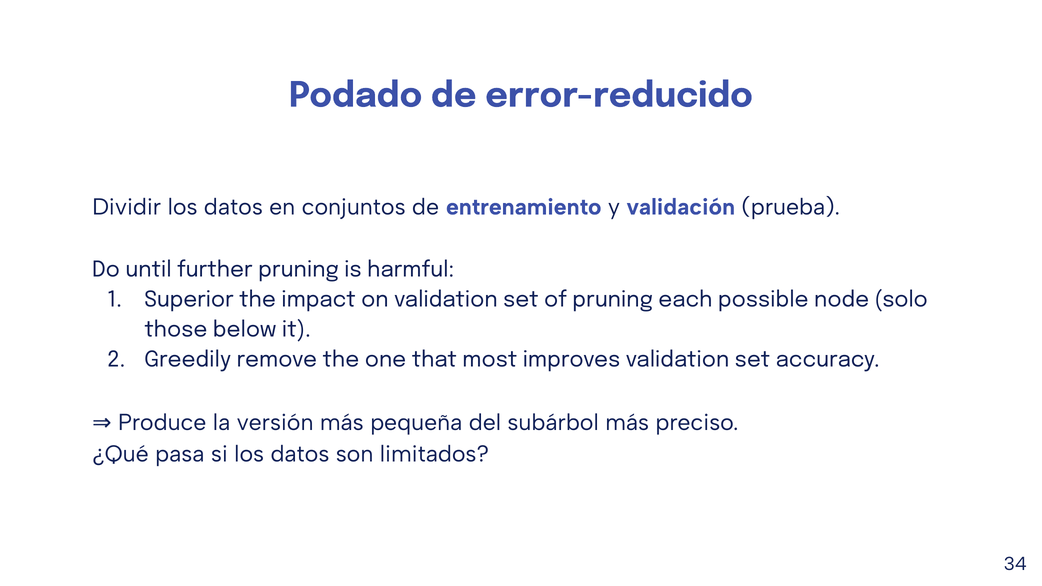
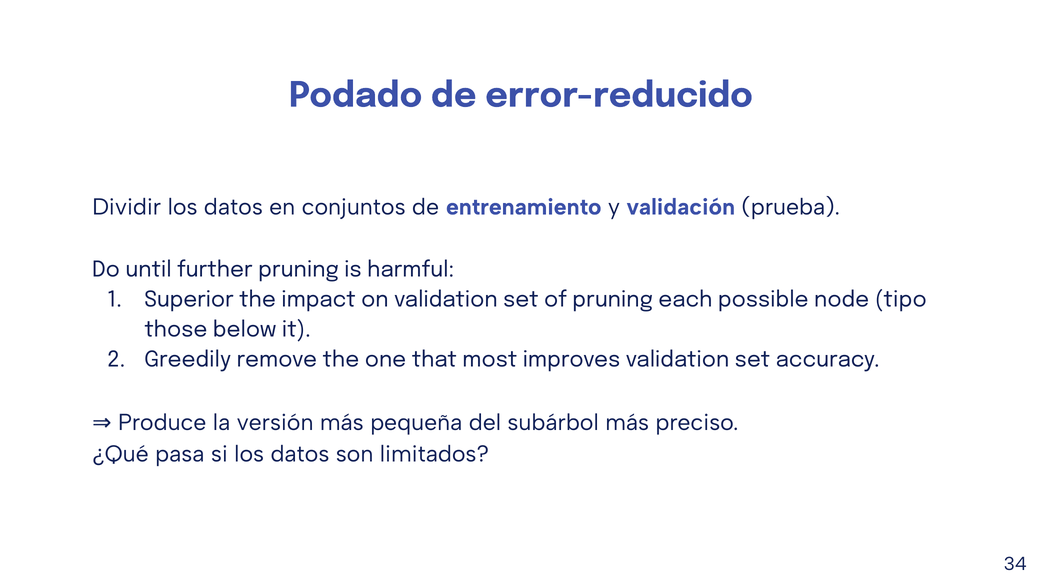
solo: solo -> tipo
